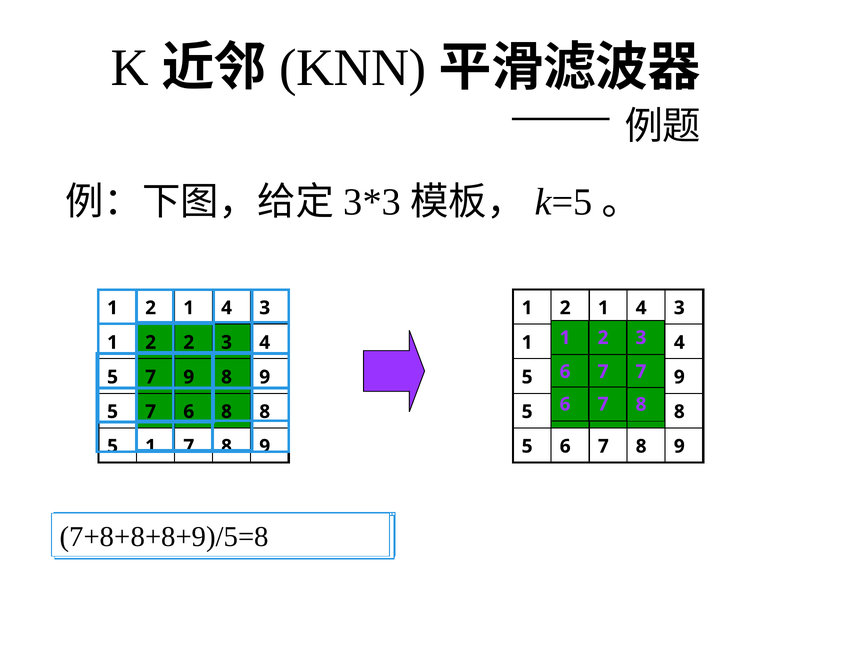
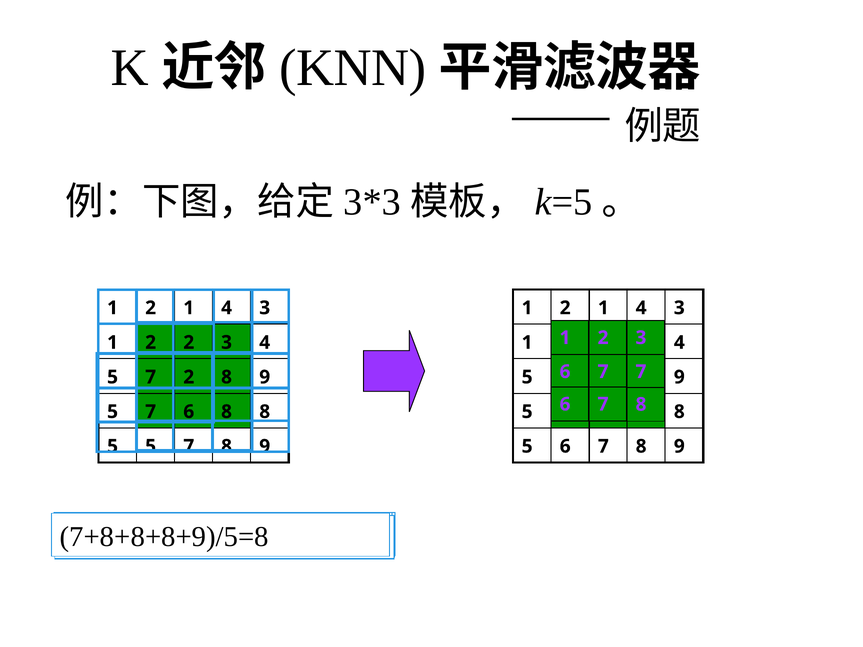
7 9: 9 -> 2
5 1: 1 -> 5
